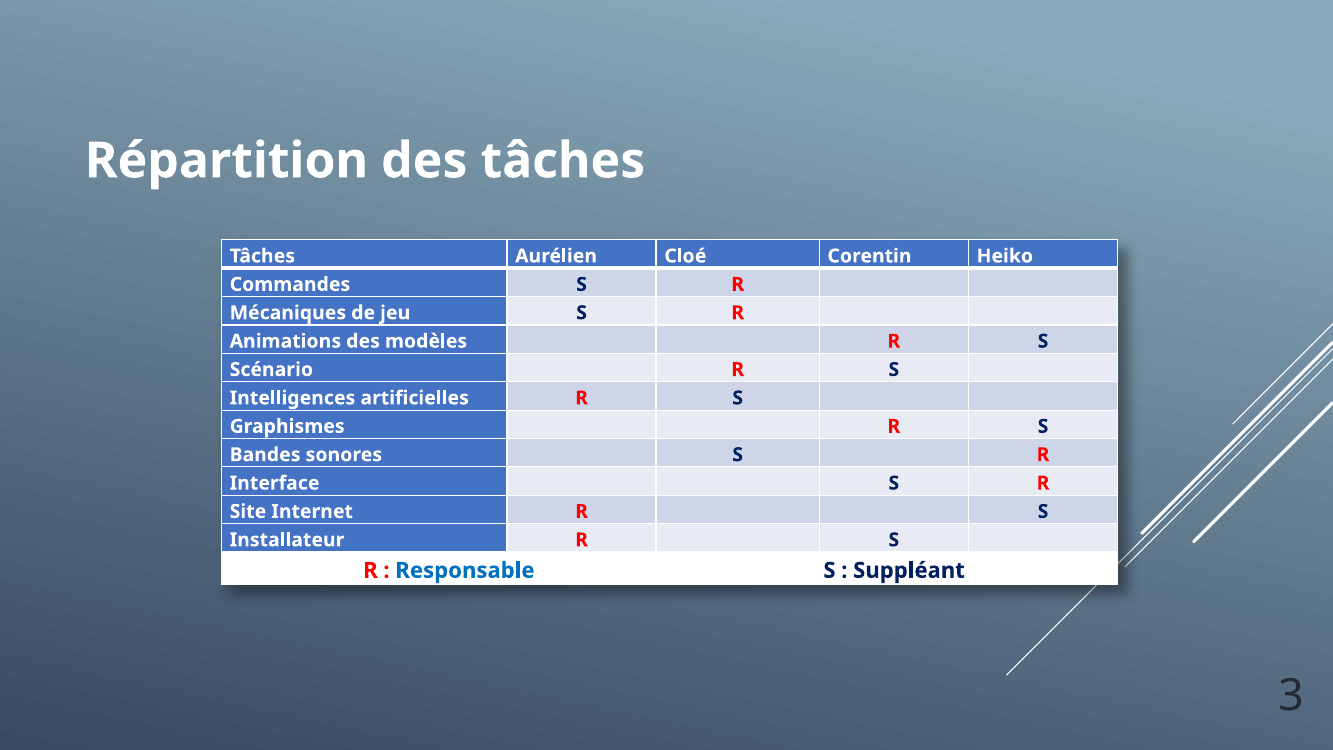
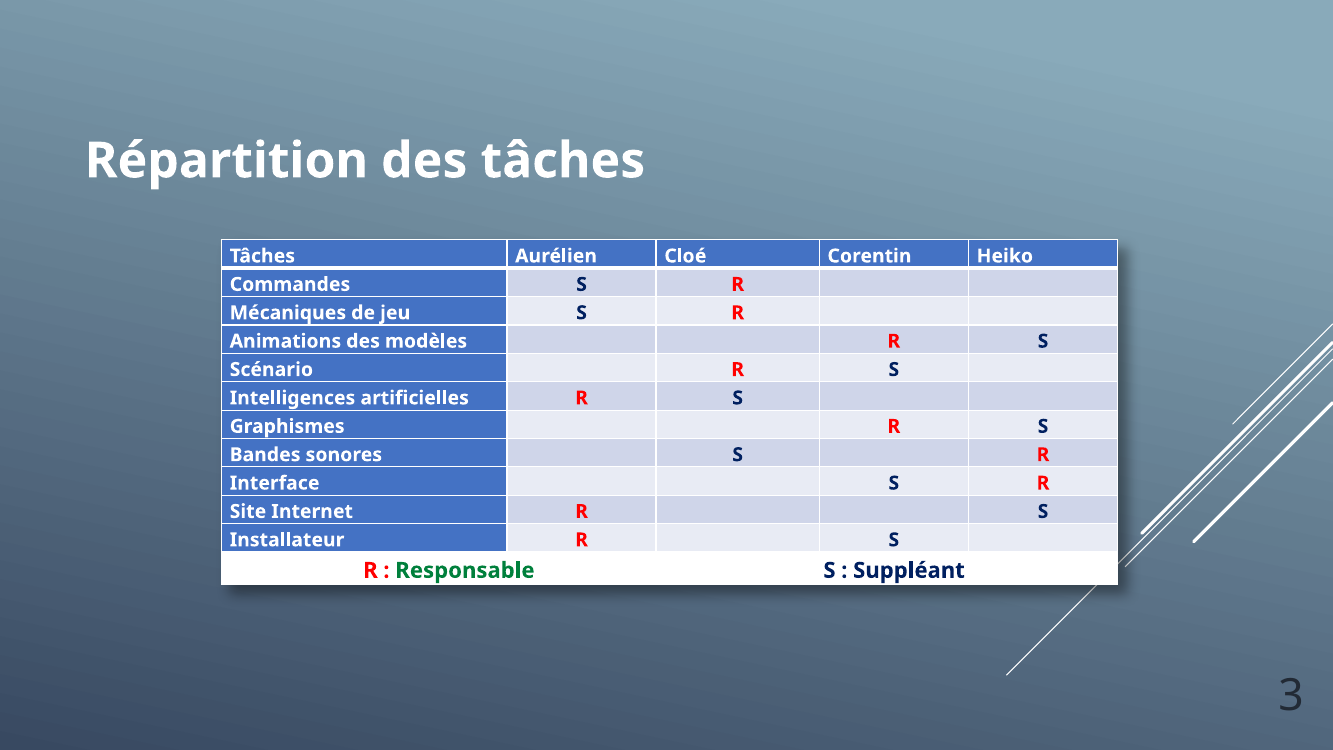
Responsable colour: blue -> green
